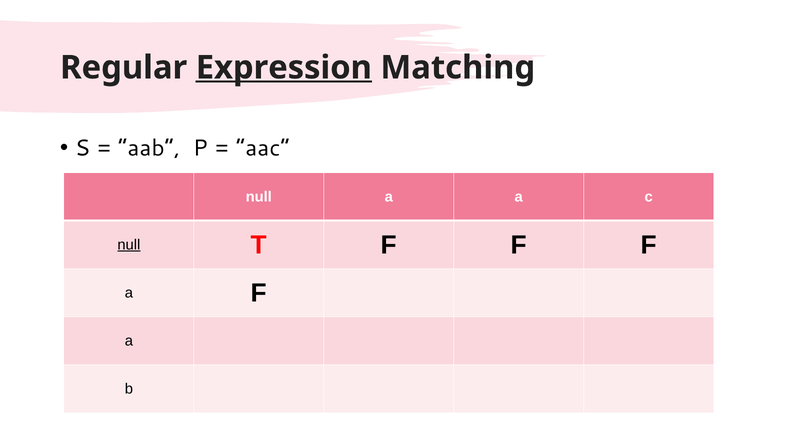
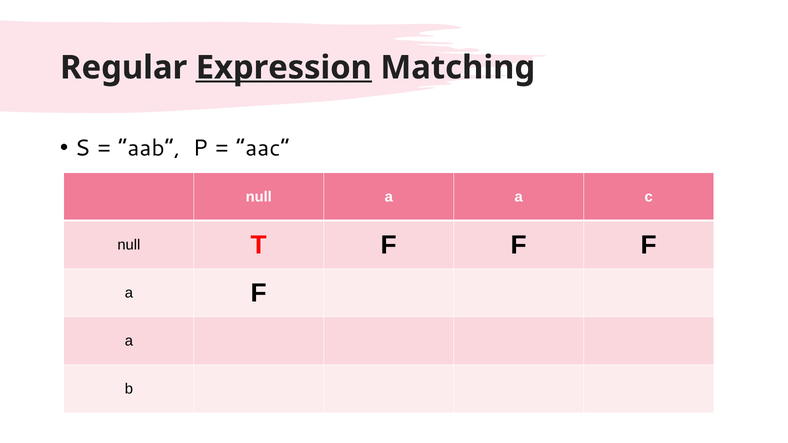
null at (129, 245) underline: present -> none
